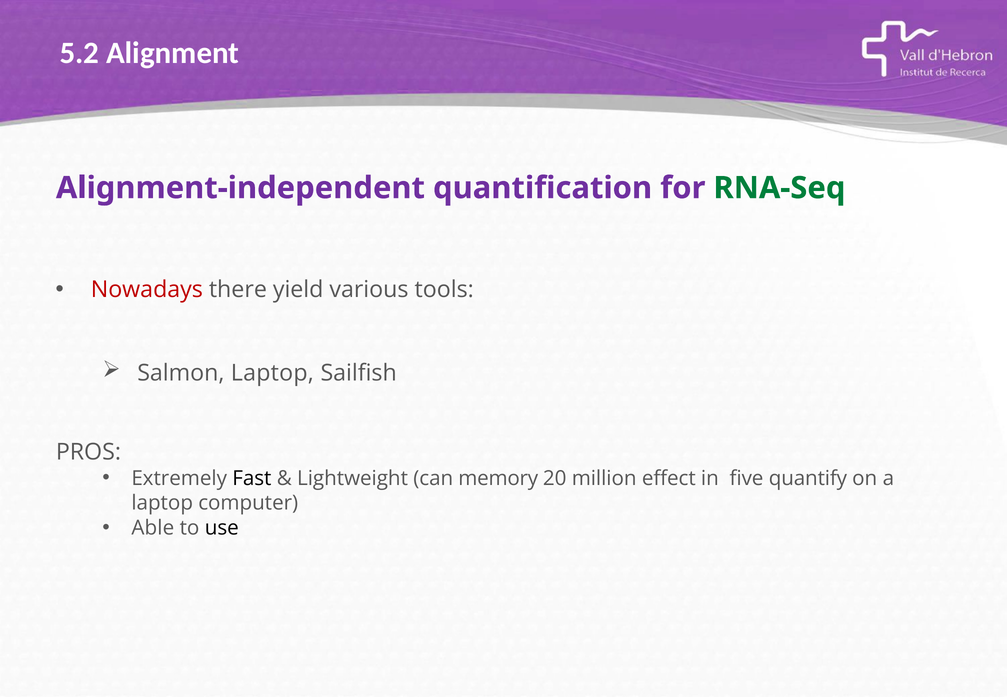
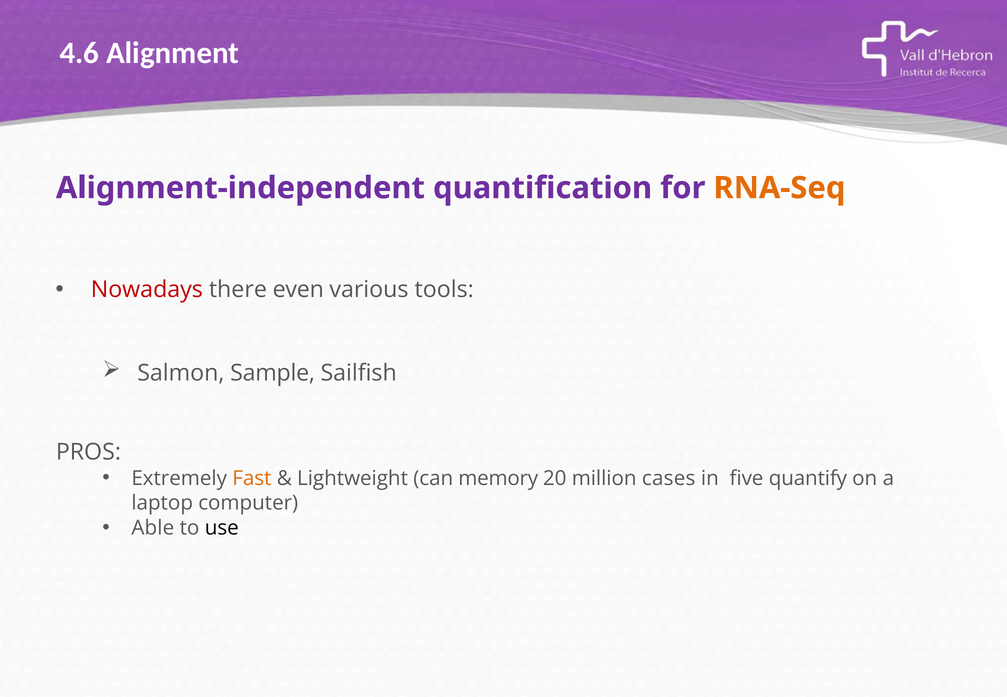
5.2: 5.2 -> 4.6
RNA-Seq colour: green -> orange
yield: yield -> even
Salmon Laptop: Laptop -> Sample
Fast colour: black -> orange
effect: effect -> cases
